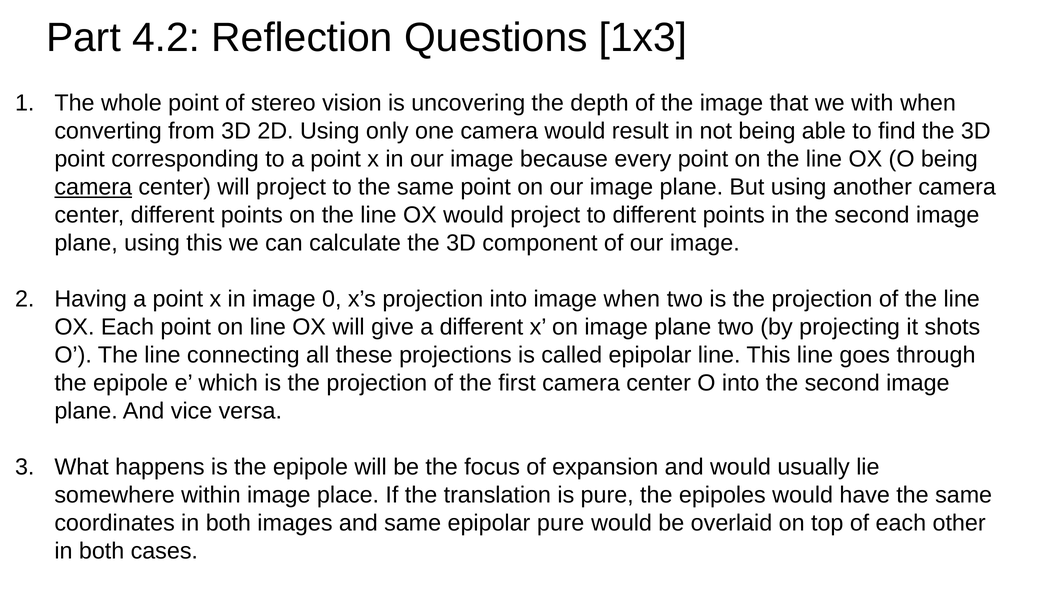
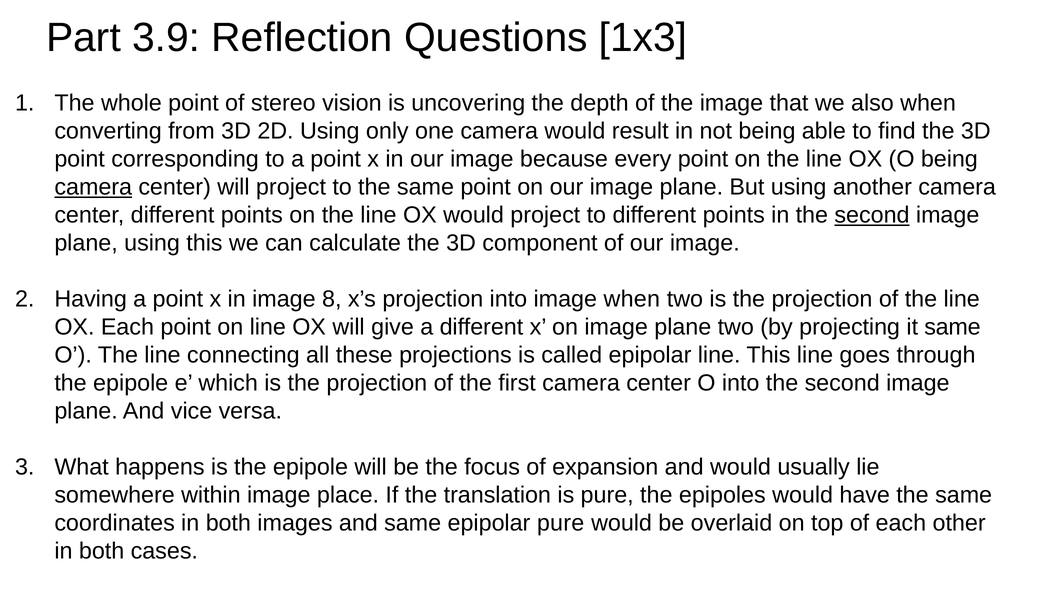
4.2: 4.2 -> 3.9
with: with -> also
second at (872, 215) underline: none -> present
0: 0 -> 8
it shots: shots -> same
